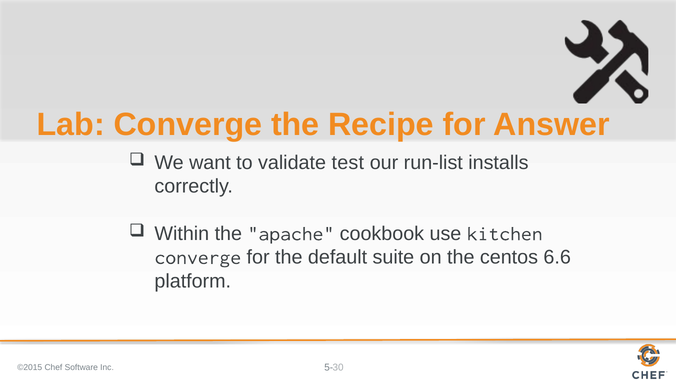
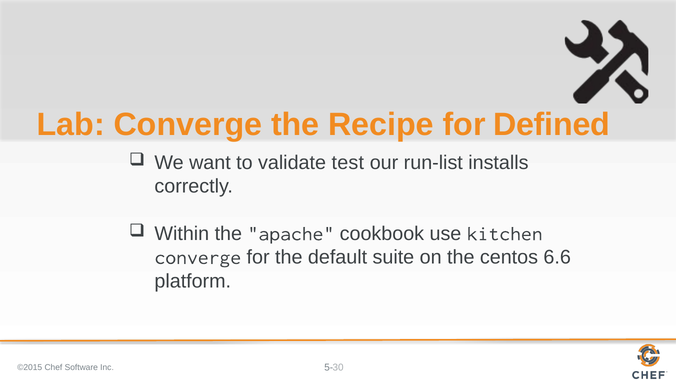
Answer: Answer -> Defined
